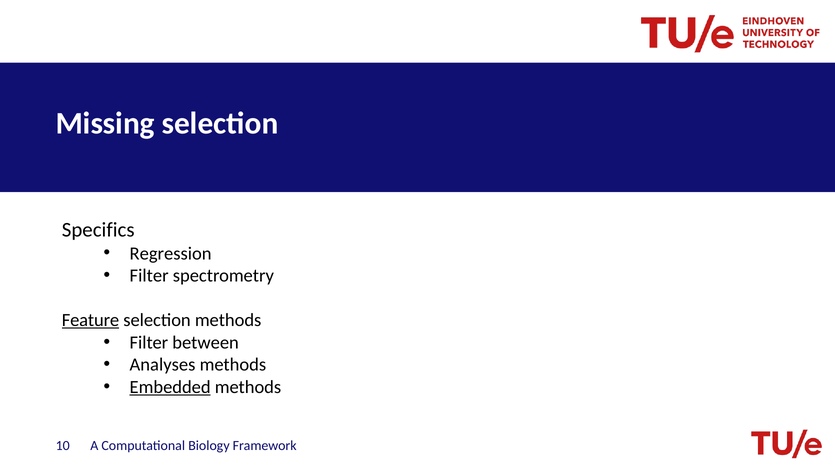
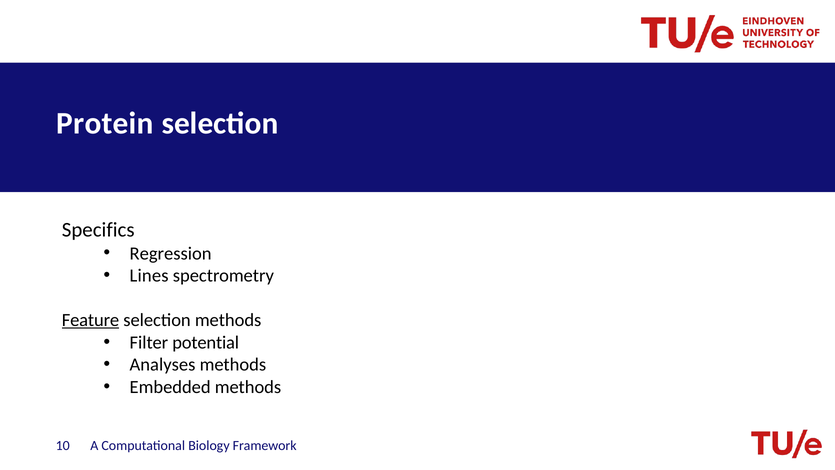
Missing: Missing -> Protein
Filter at (149, 275): Filter -> Lines
between: between -> potential
Embedded underline: present -> none
